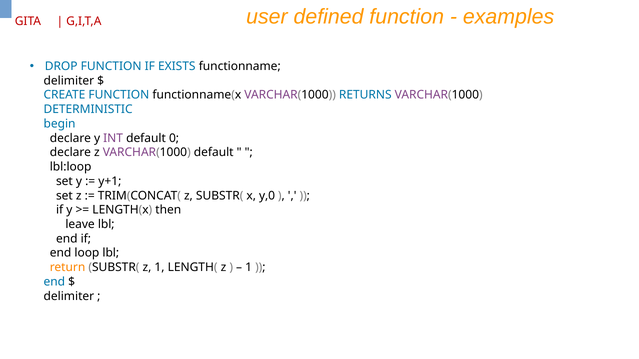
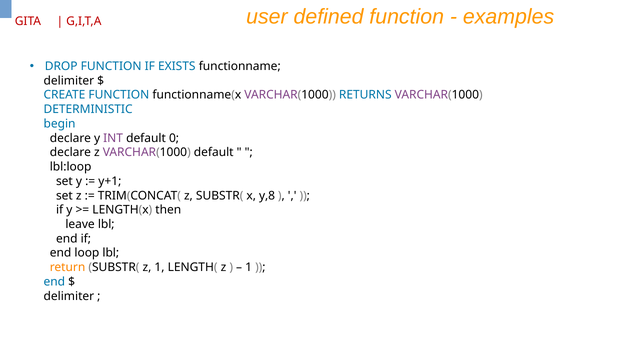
y,0: y,0 -> y,8
